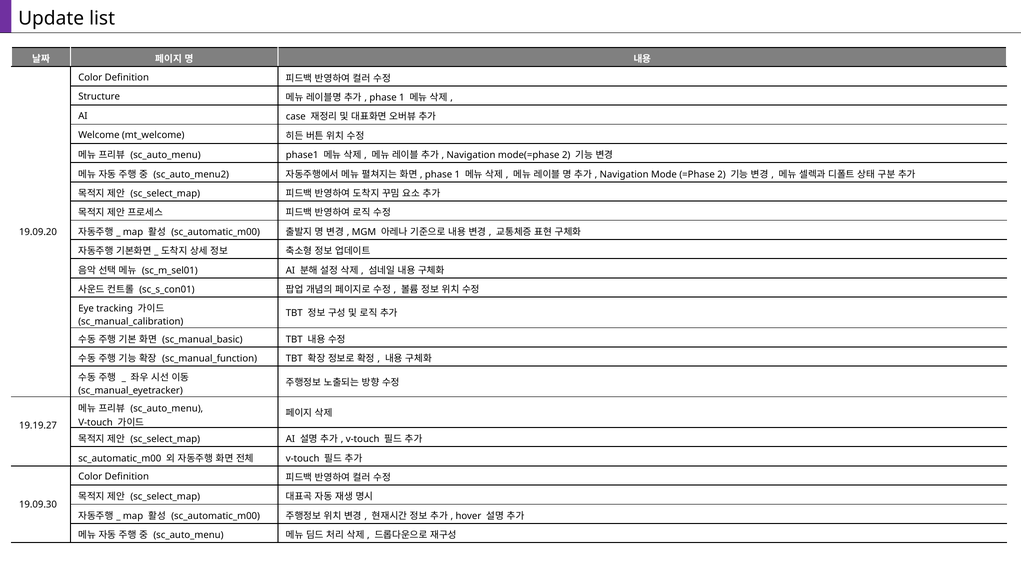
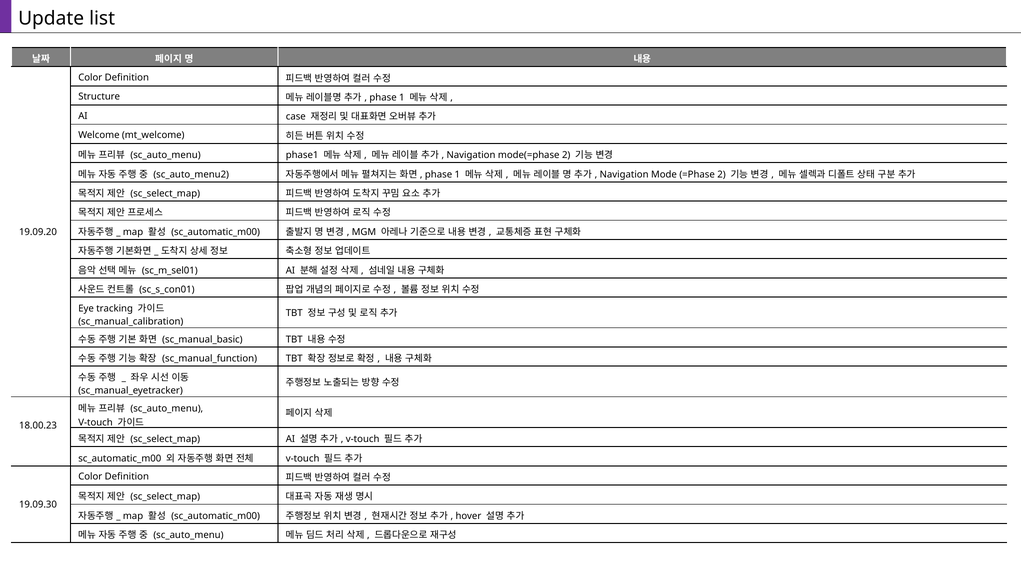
19.19.27: 19.19.27 -> 18.00.23
